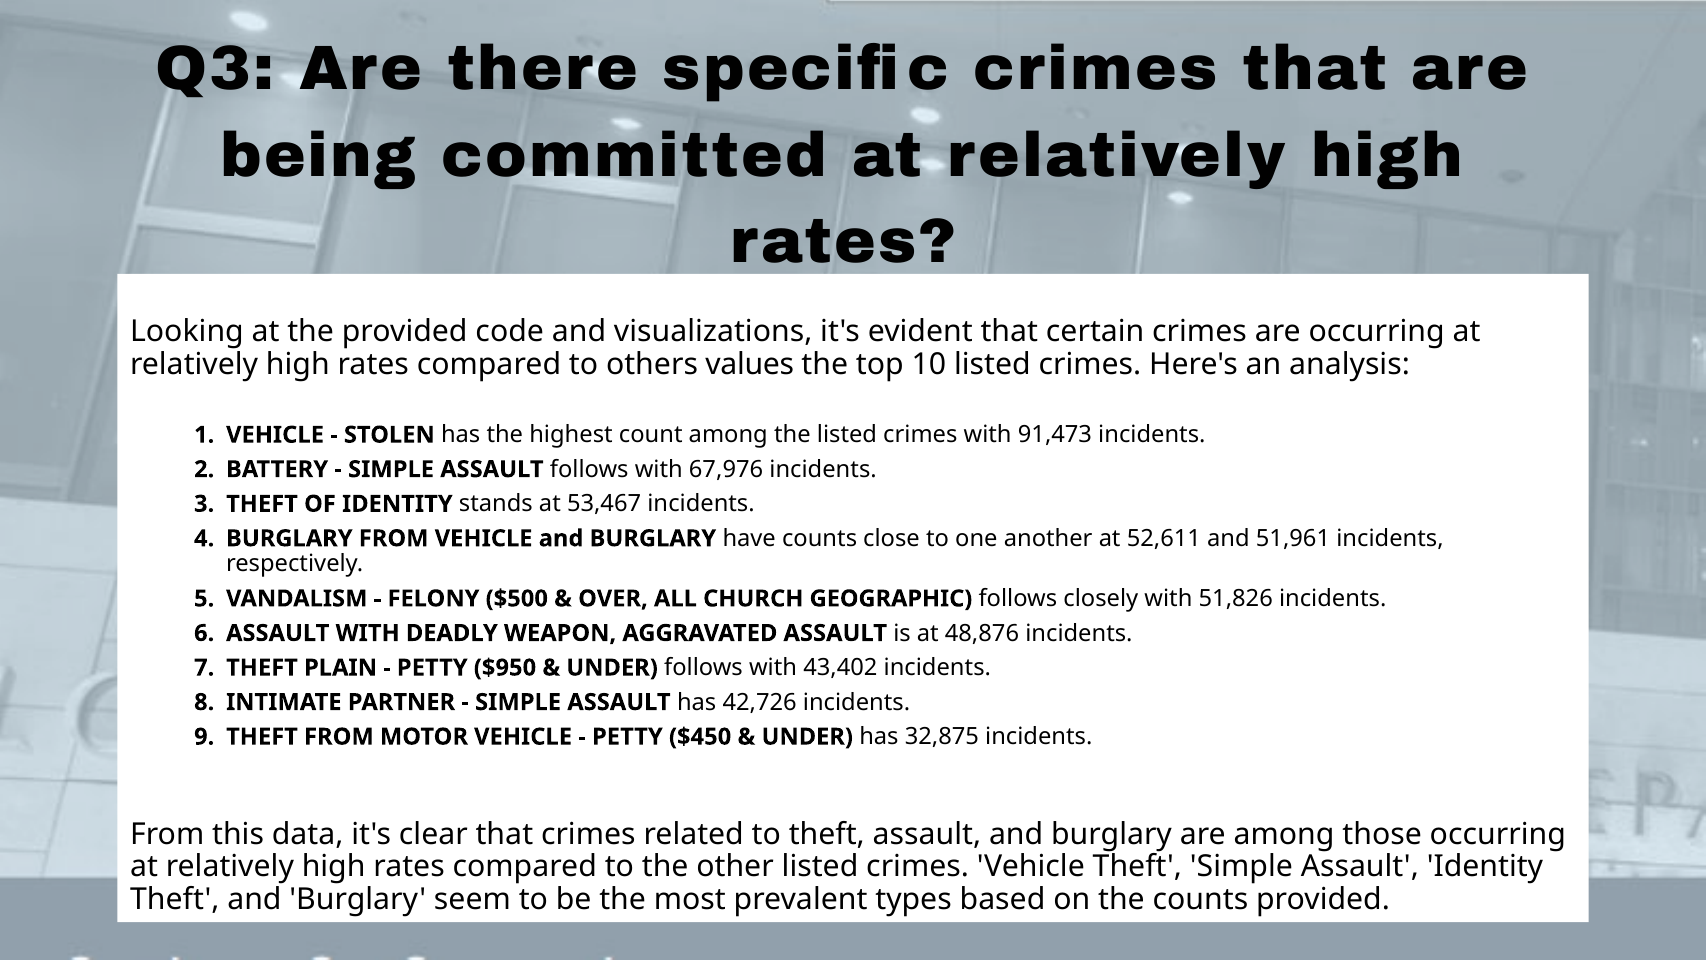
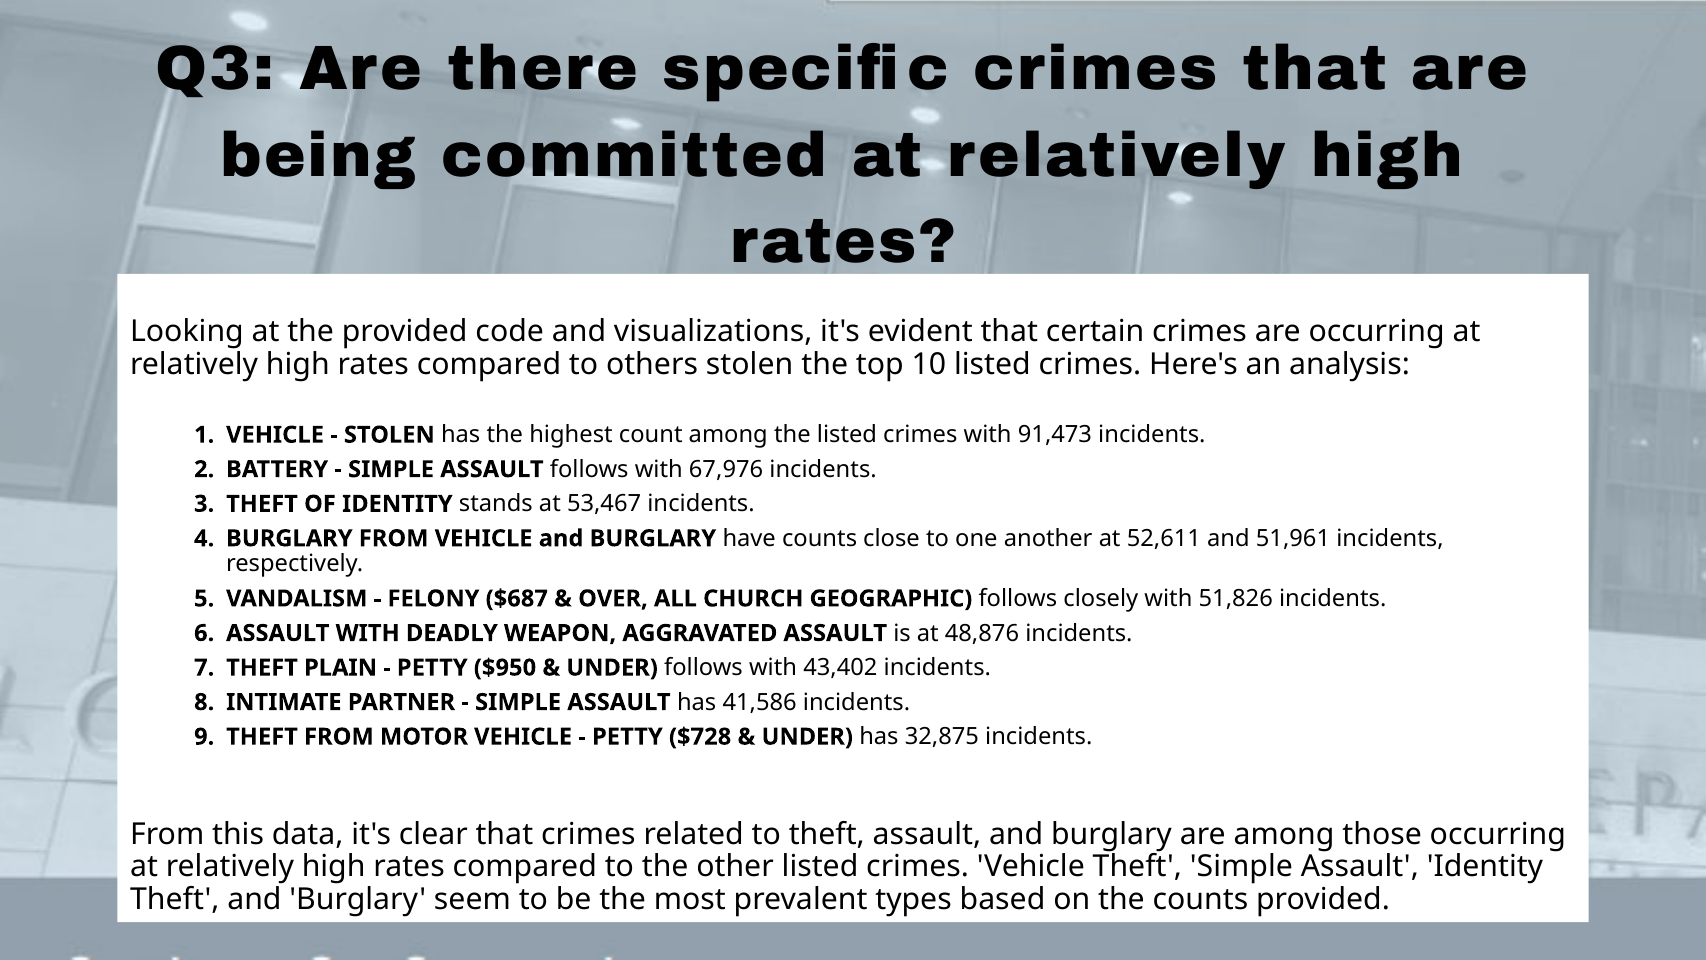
others values: values -> stolen
$500: $500 -> $687
42,726: 42,726 -> 41,586
$450: $450 -> $728
